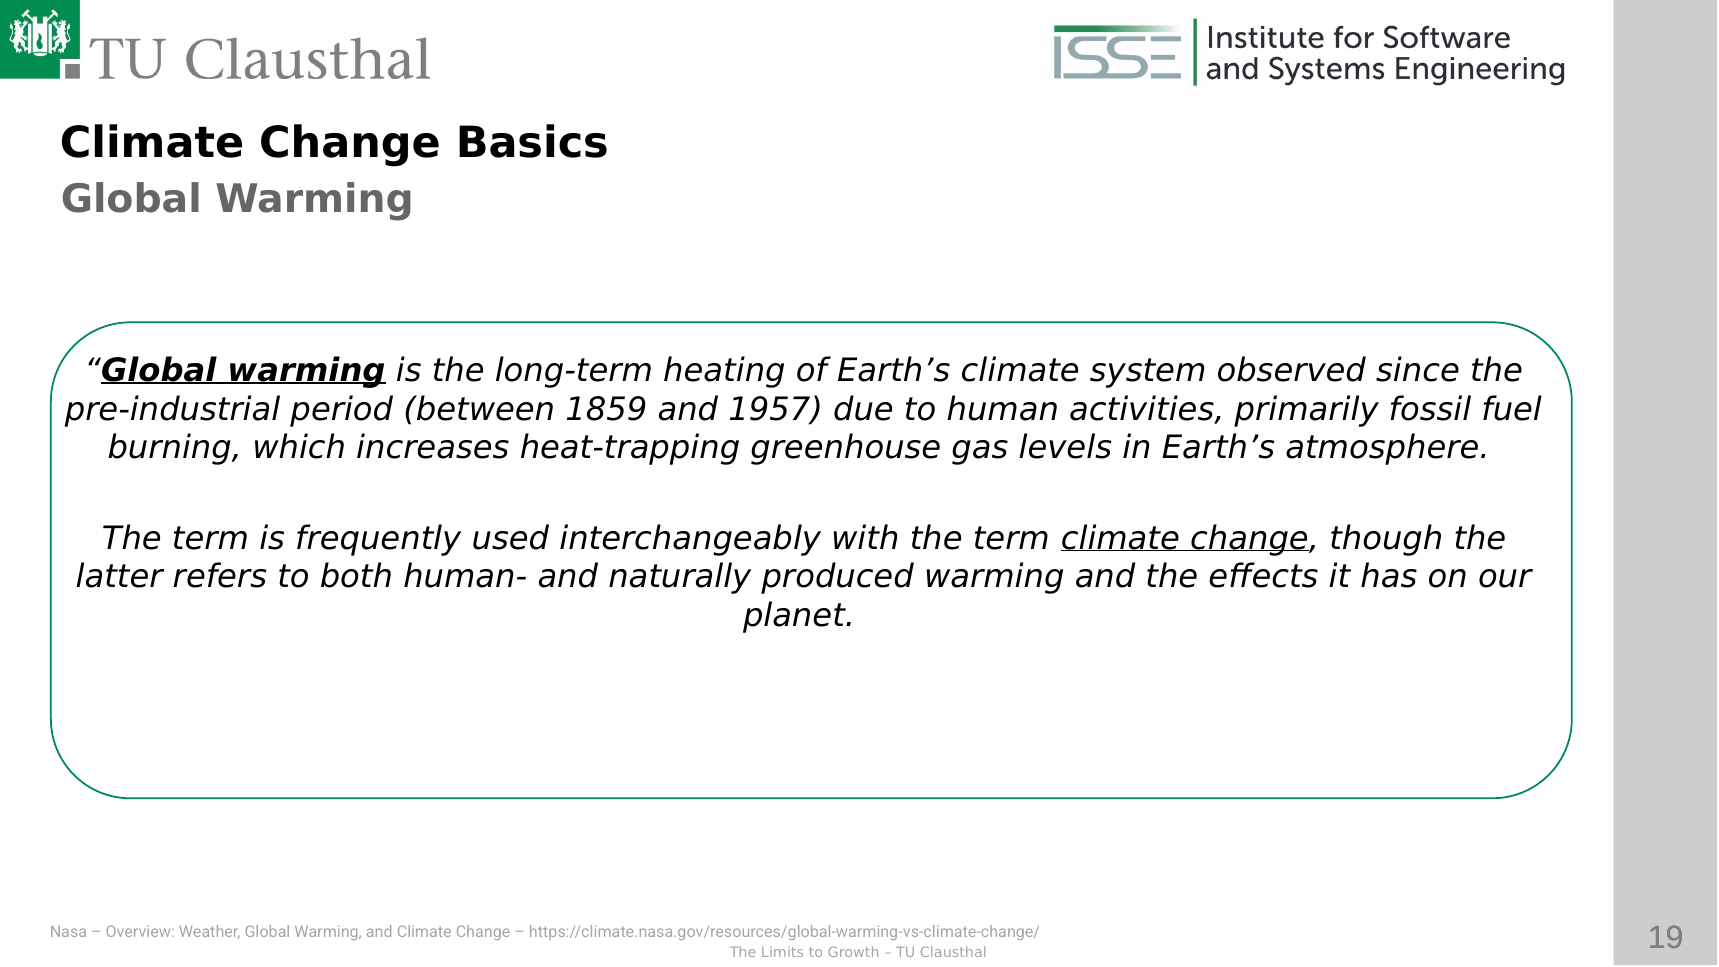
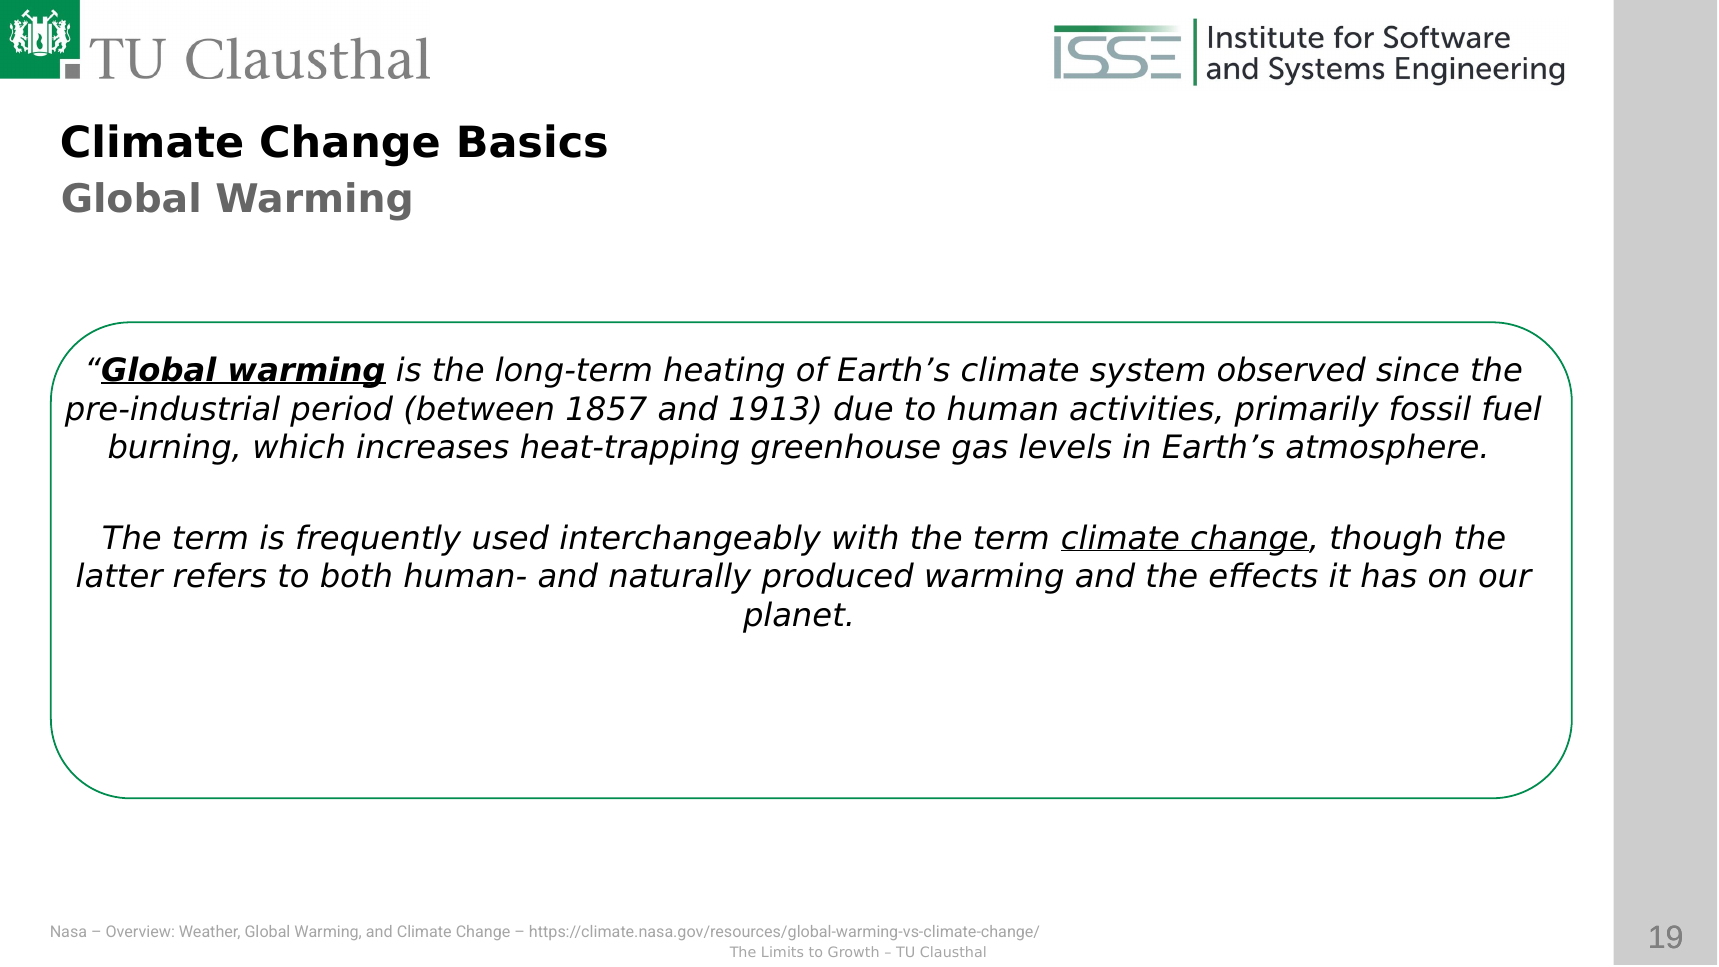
1859: 1859 -> 1857
1957: 1957 -> 1913
